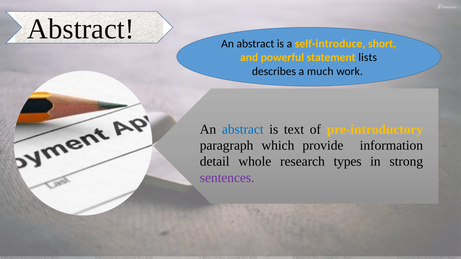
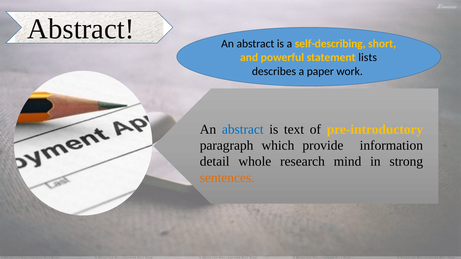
self-introduce: self-introduce -> self-describing
much: much -> paper
types: types -> mind
sentences colour: purple -> orange
